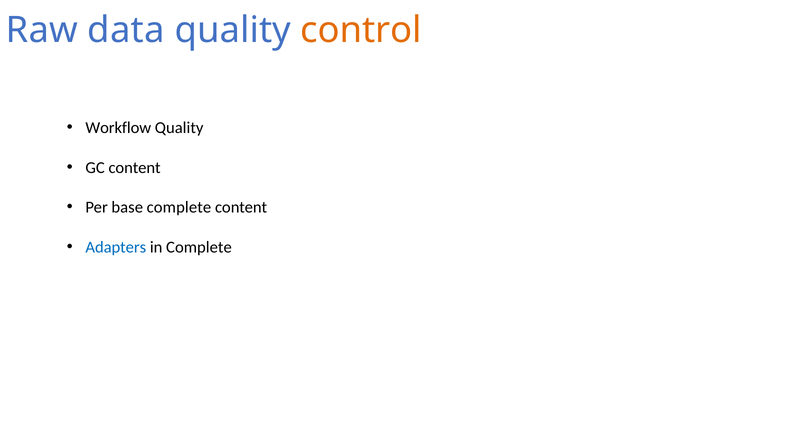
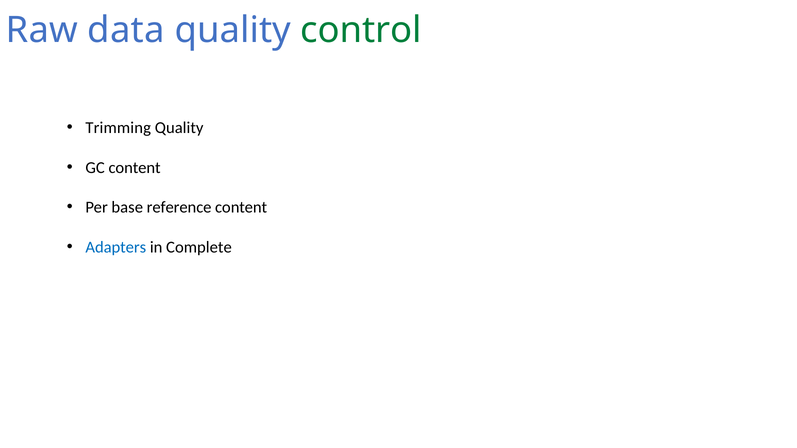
control colour: orange -> green
Workflow: Workflow -> Trimming
base complete: complete -> reference
